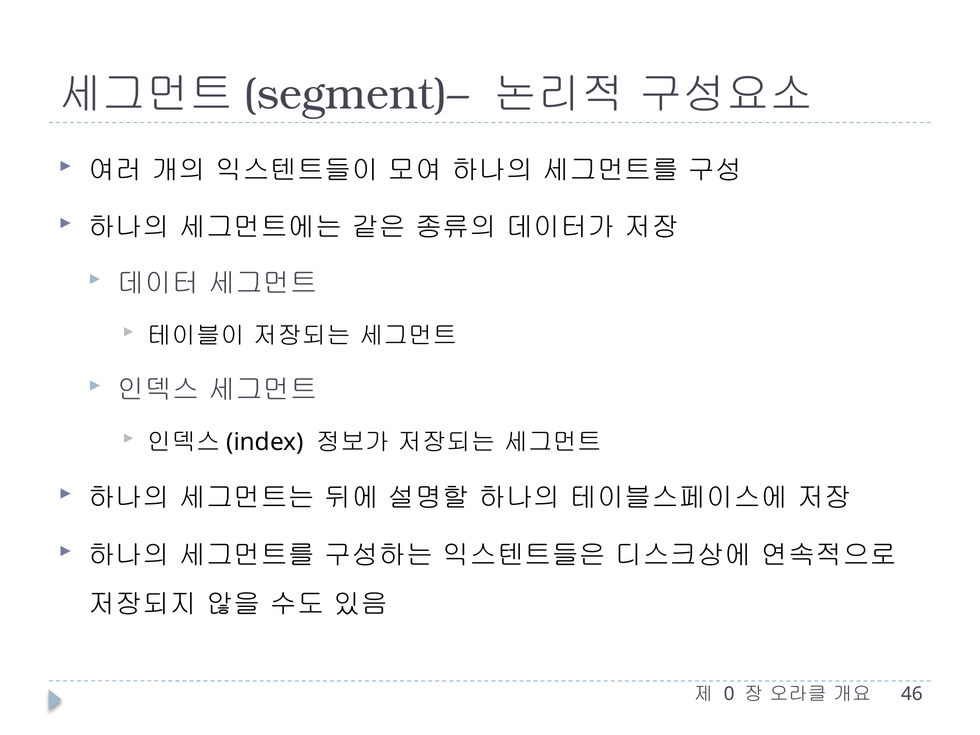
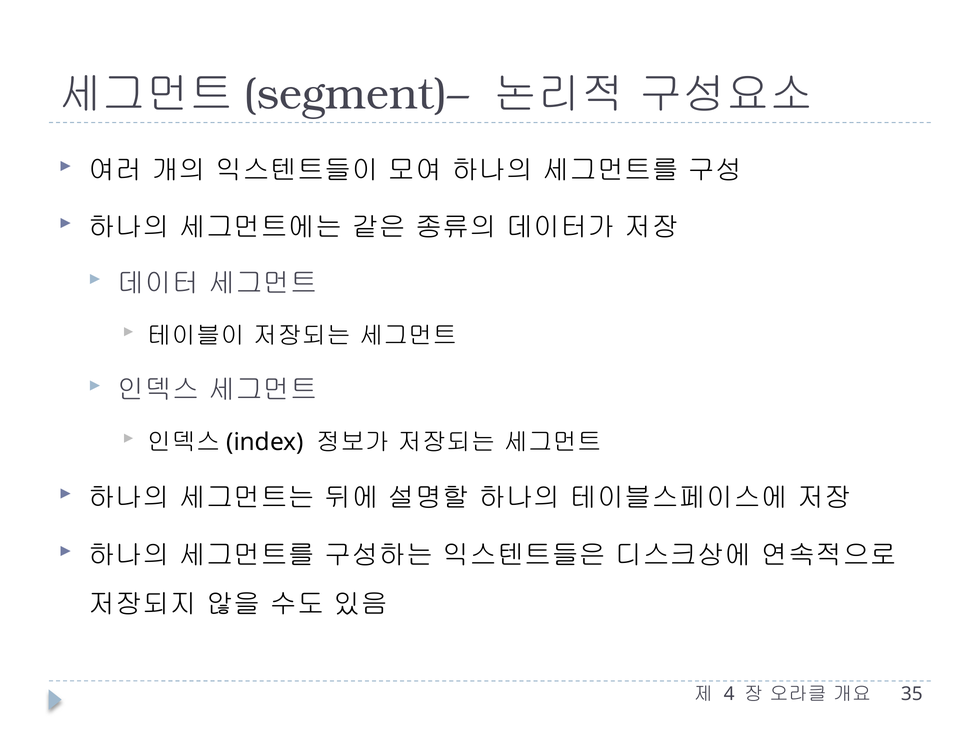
0: 0 -> 4
46: 46 -> 35
